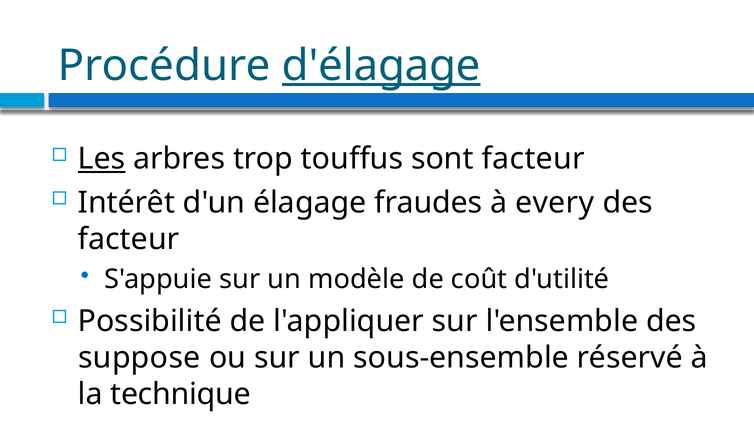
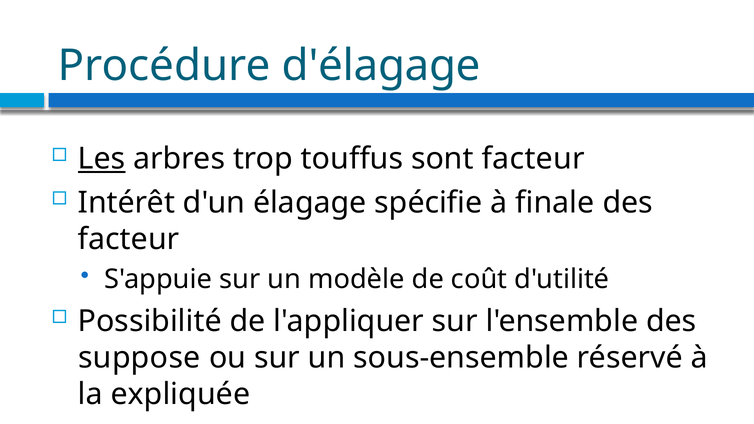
d'élagage underline: present -> none
fraudes: fraudes -> spécifie
every: every -> finale
technique: technique -> expliquée
